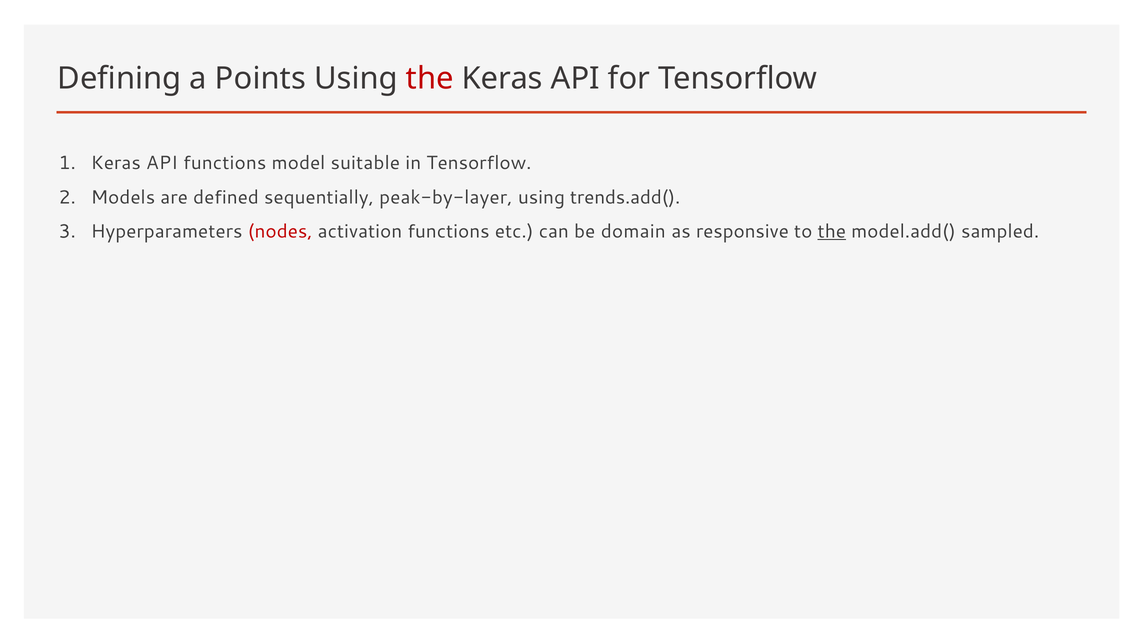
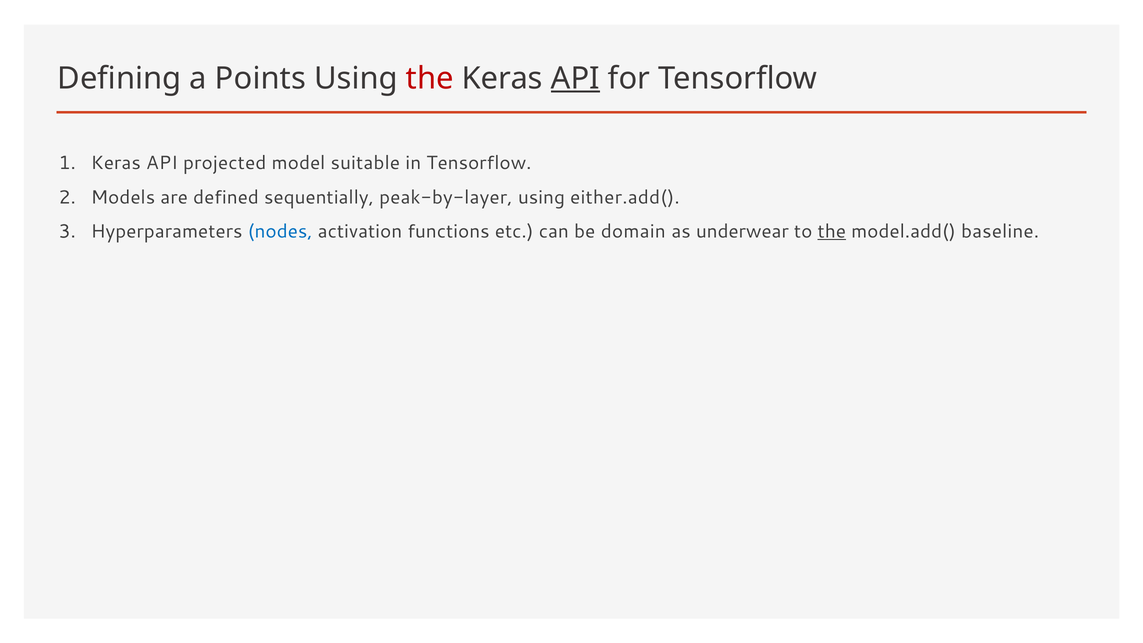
API at (575, 78) underline: none -> present
API functions: functions -> projected
trends.add(: trends.add( -> either.add(
nodes colour: red -> blue
responsive: responsive -> underwear
sampled: sampled -> baseline
